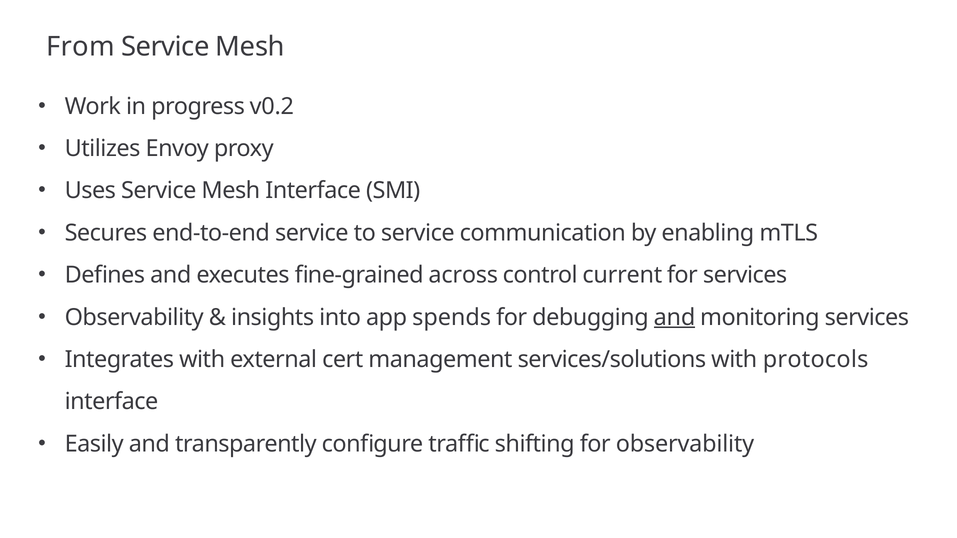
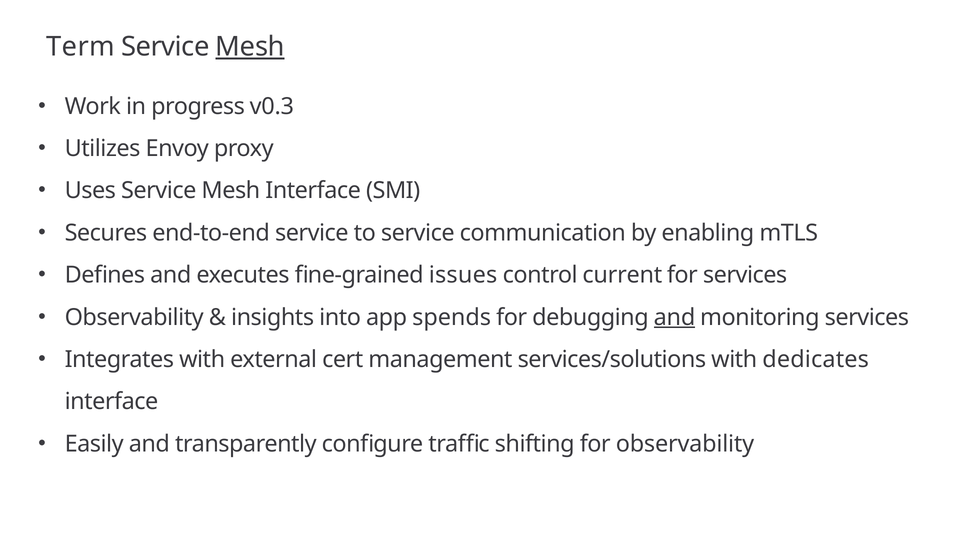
From: From -> Term
Mesh at (250, 47) underline: none -> present
v0.2: v0.2 -> v0.3
across: across -> issues
protocols: protocols -> dedicates
